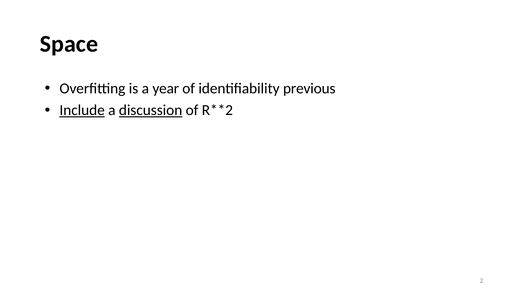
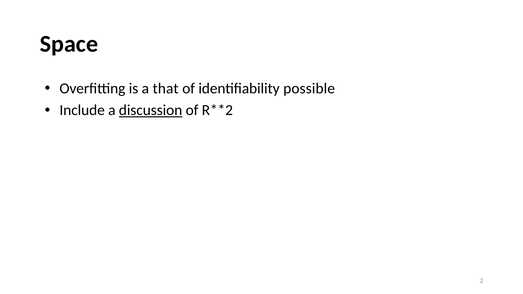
year: year -> that
previous: previous -> possible
Include underline: present -> none
